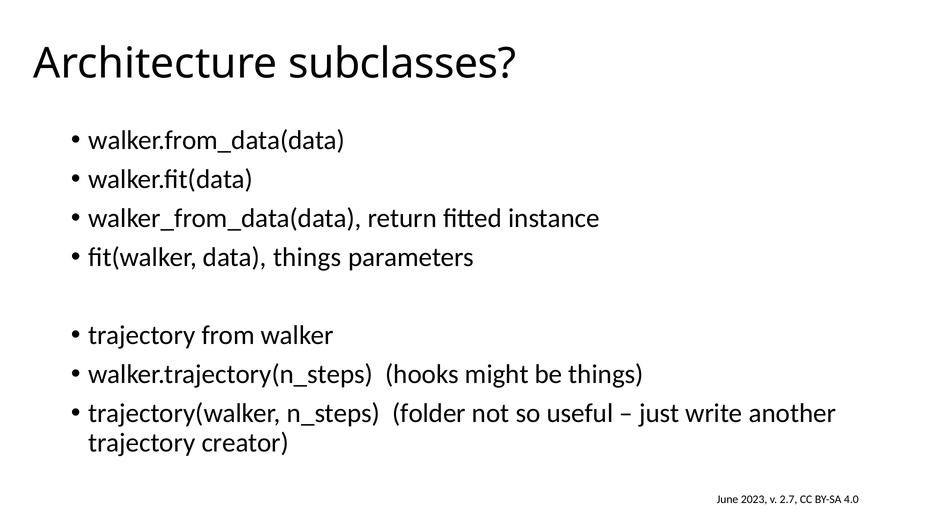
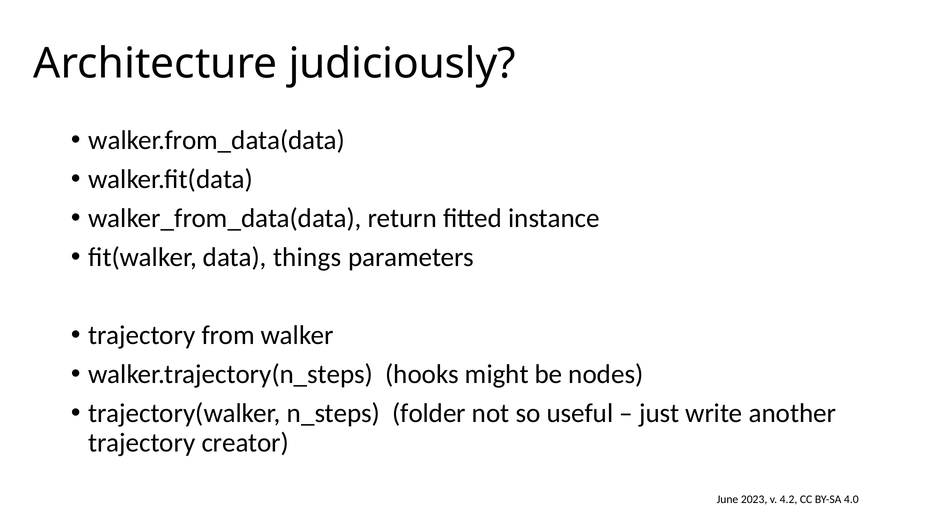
subclasses: subclasses -> judiciously
be things: things -> nodes
2.7: 2.7 -> 4.2
